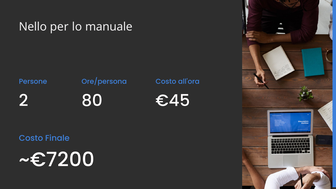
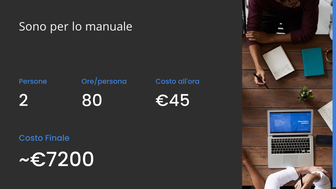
Nello: Nello -> Sono
